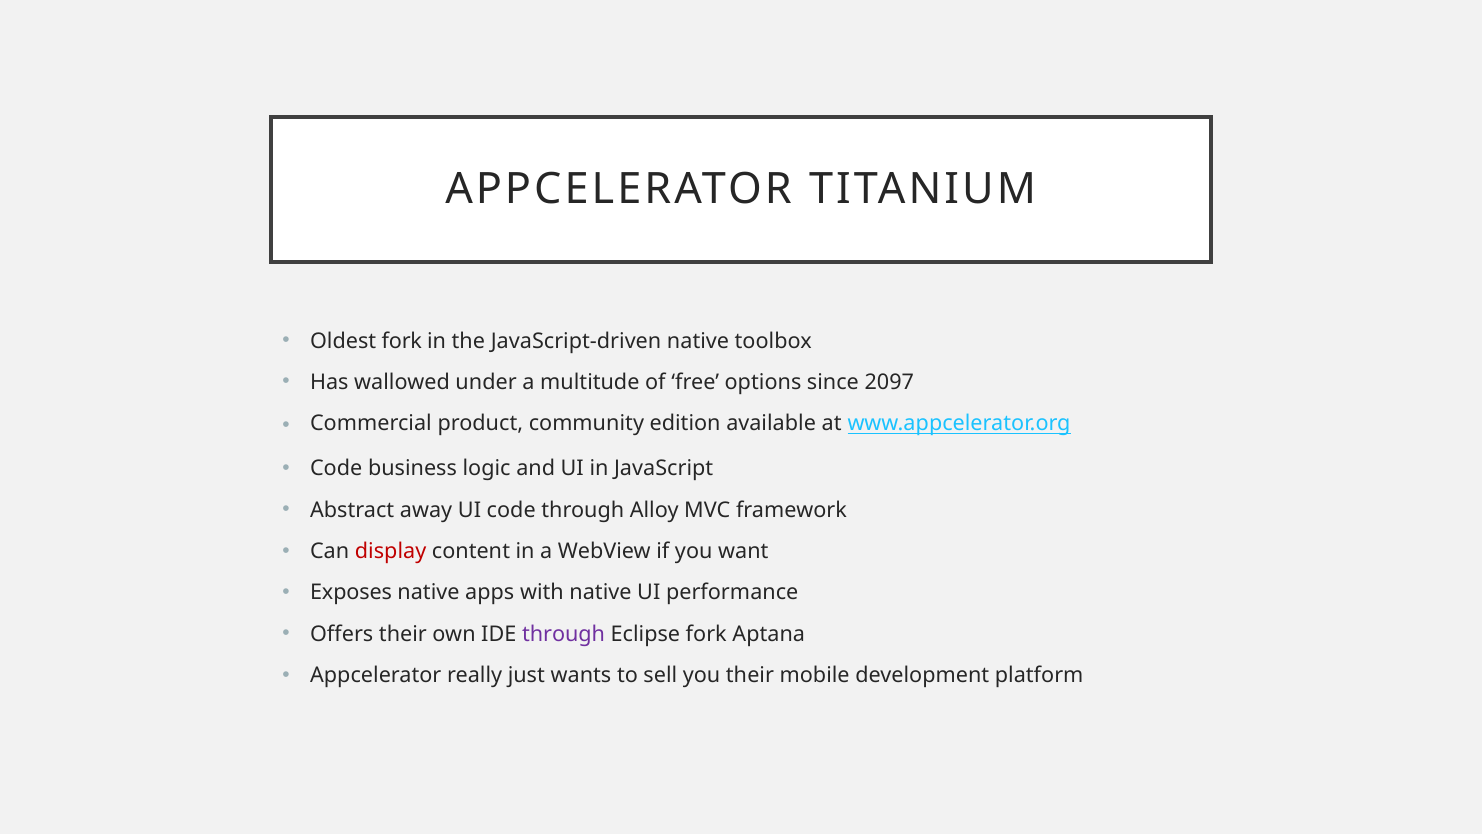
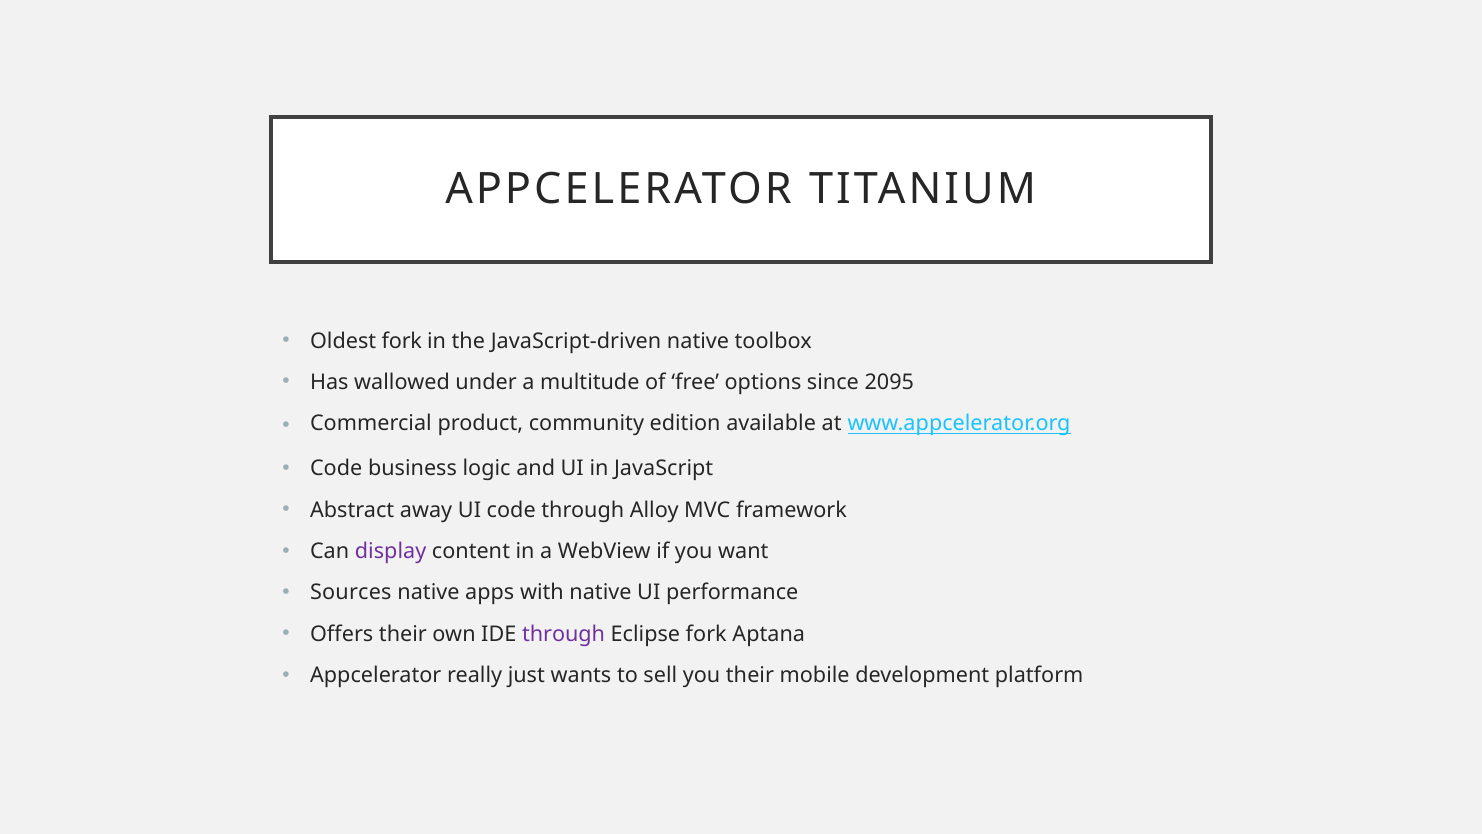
2097: 2097 -> 2095
display colour: red -> purple
Exposes: Exposes -> Sources
